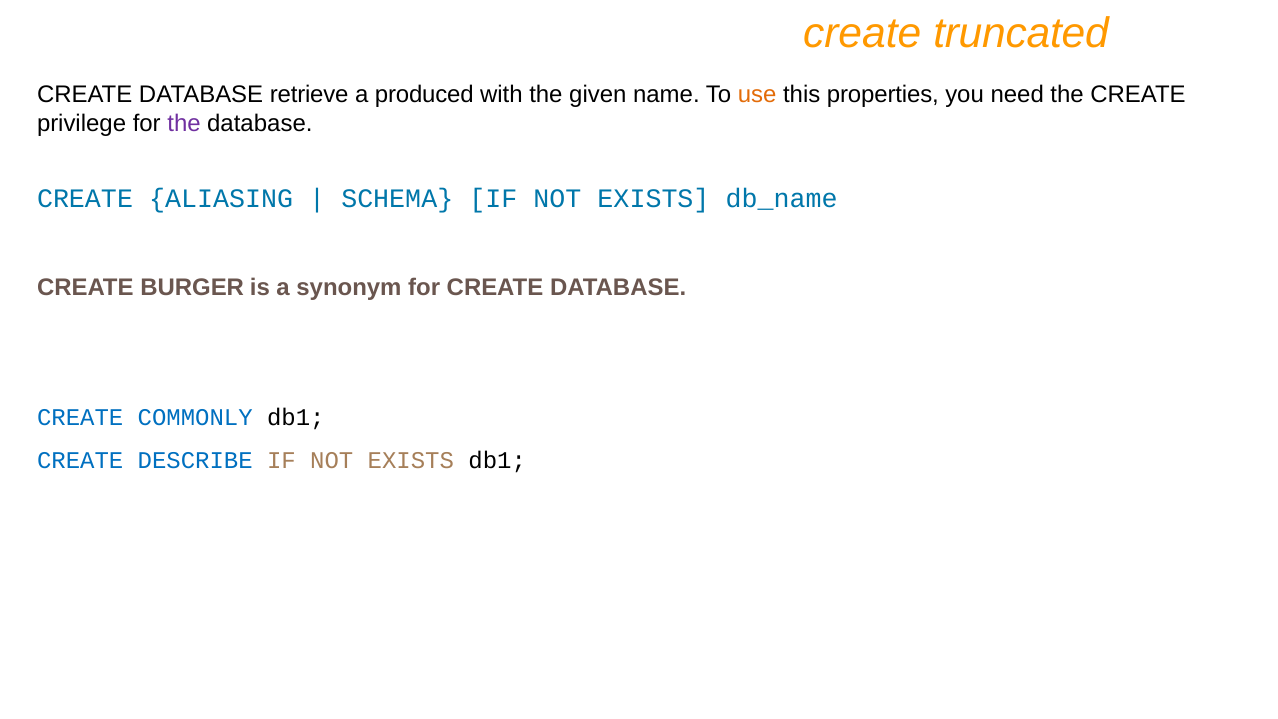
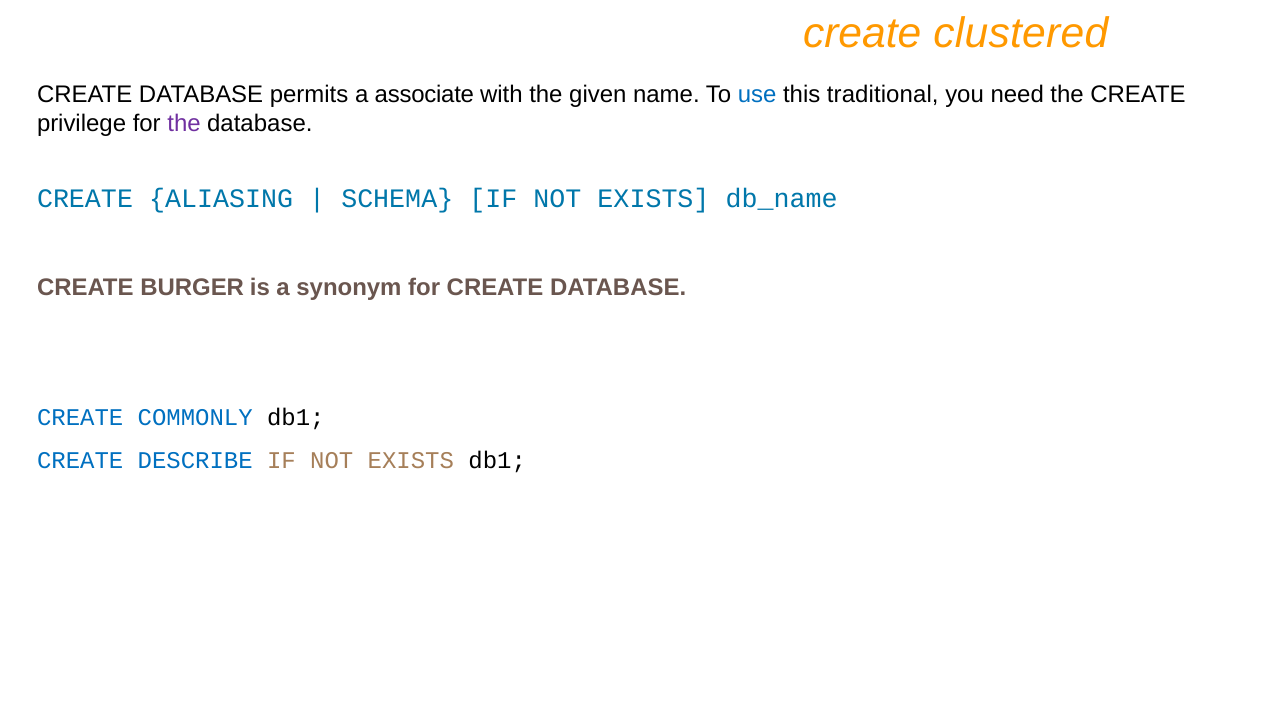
truncated: truncated -> clustered
retrieve: retrieve -> permits
produced: produced -> associate
use colour: orange -> blue
properties: properties -> traditional
